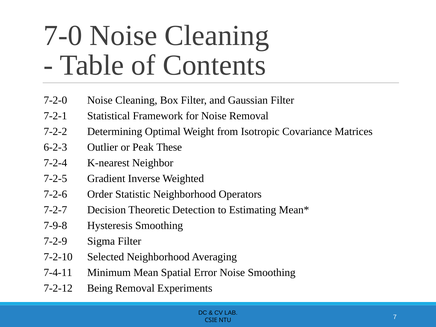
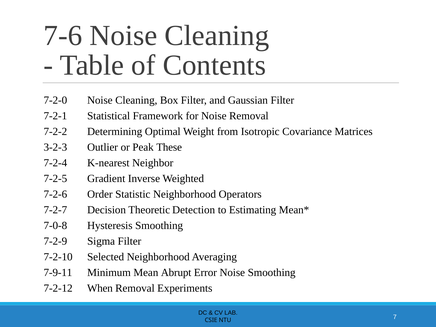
7-0: 7-0 -> 7-6
6-2-3: 6-2-3 -> 3-2-3
7-9-8: 7-9-8 -> 7-0-8
7-4-11: 7-4-11 -> 7-9-11
Spatial: Spatial -> Abrupt
Being: Being -> When
